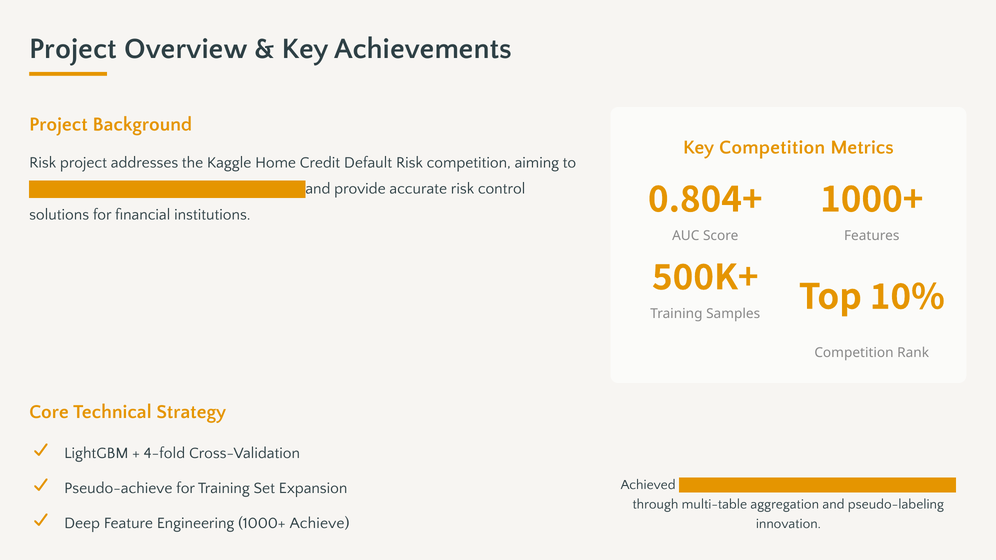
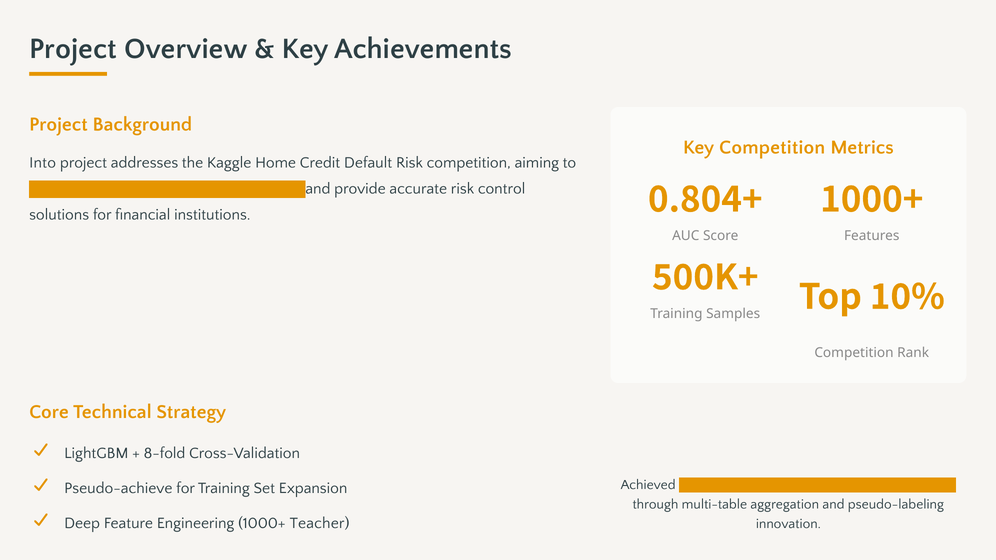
Risk at (43, 163): Risk -> Into
4-fold: 4-fold -> 8-fold
Achieve: Achieve -> Teacher
